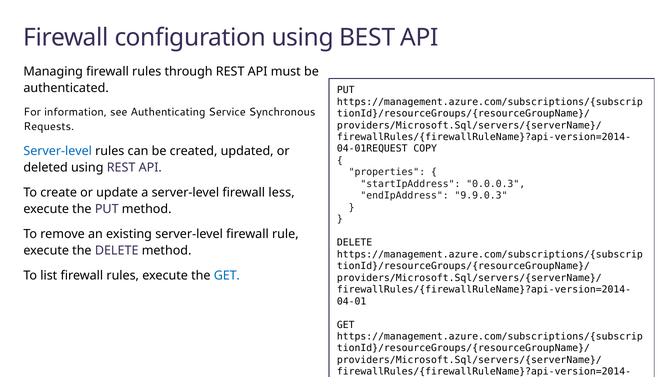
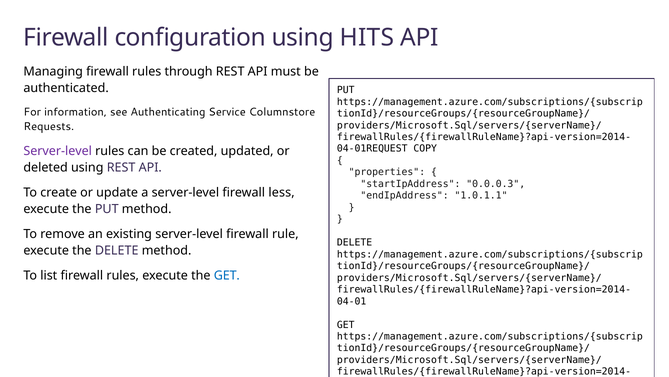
BEST: BEST -> HITS
Synchronous: Synchronous -> Columnstore
Server-level at (58, 151) colour: blue -> purple
9.9.0.3: 9.9.0.3 -> 1.0.1.1
